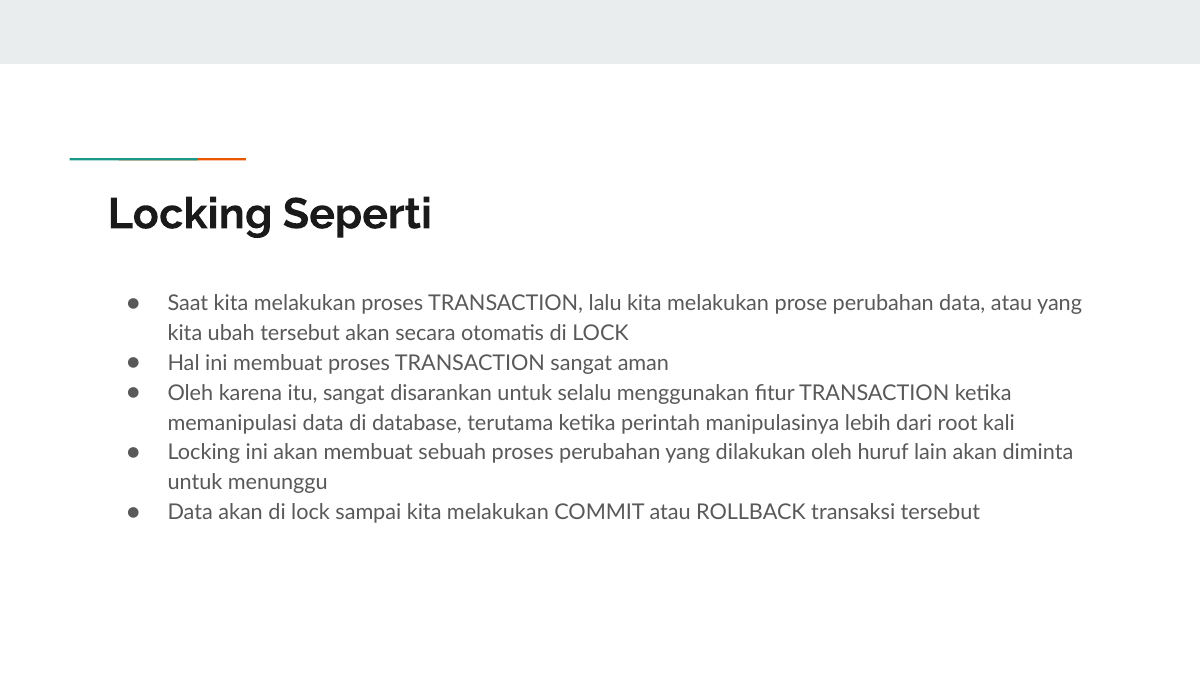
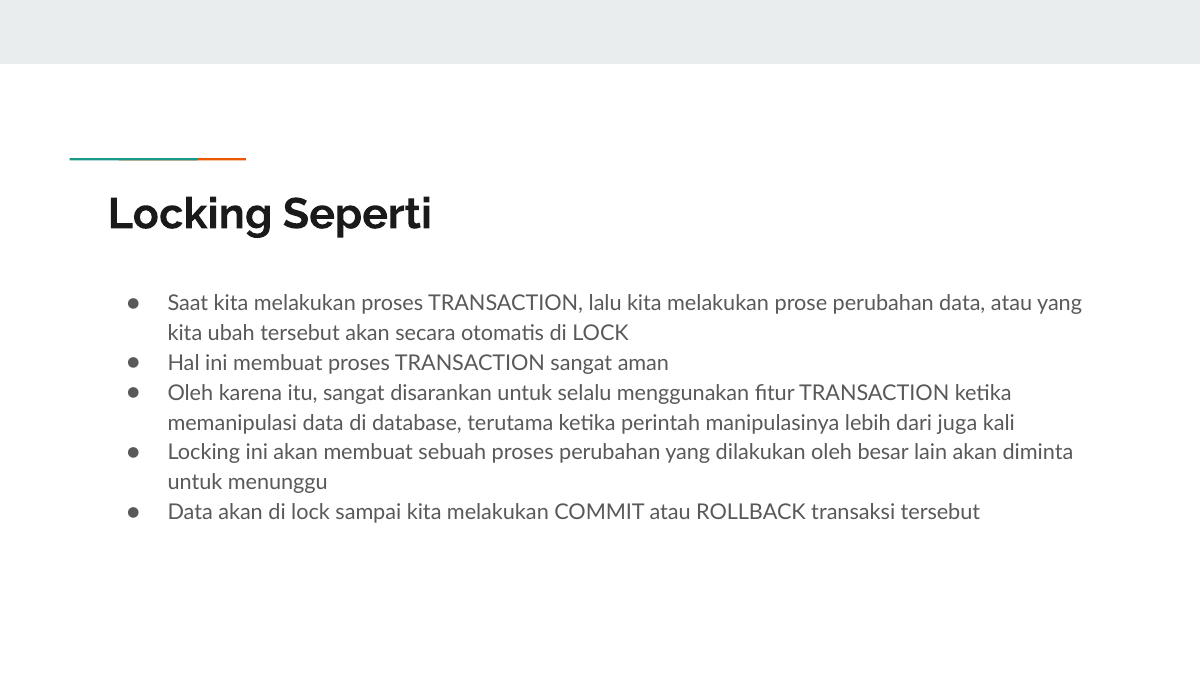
root: root -> juga
huruf: huruf -> besar
